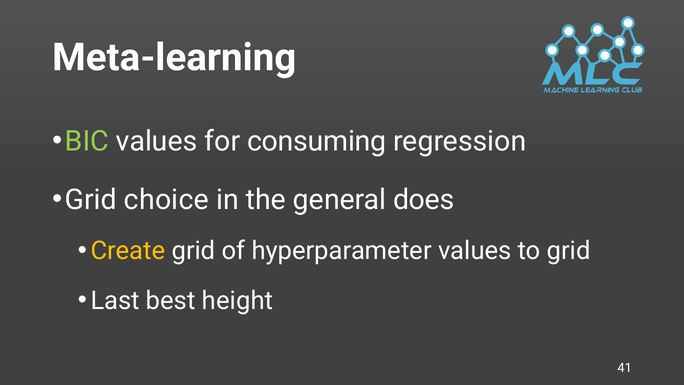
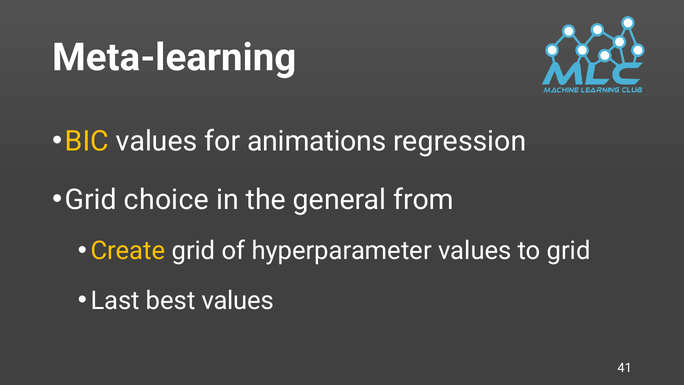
BIC colour: light green -> yellow
consuming: consuming -> animations
does: does -> from
best height: height -> values
